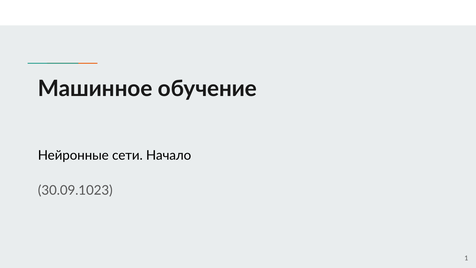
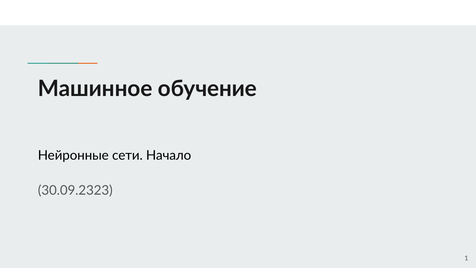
30.09.1023: 30.09.1023 -> 30.09.2323
